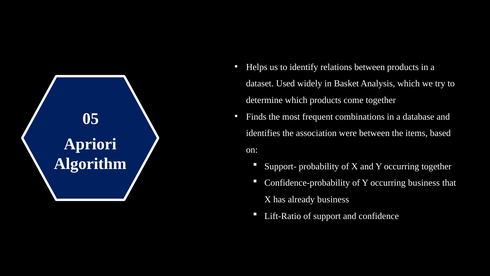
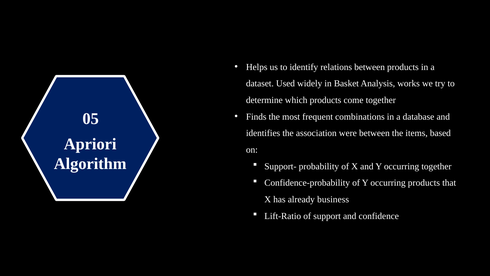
Analysis which: which -> works
occurring business: business -> products
